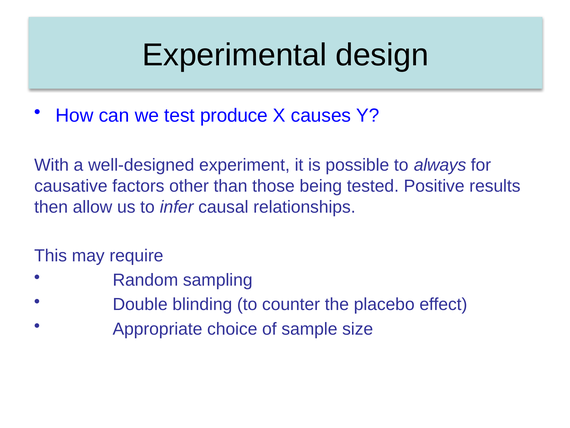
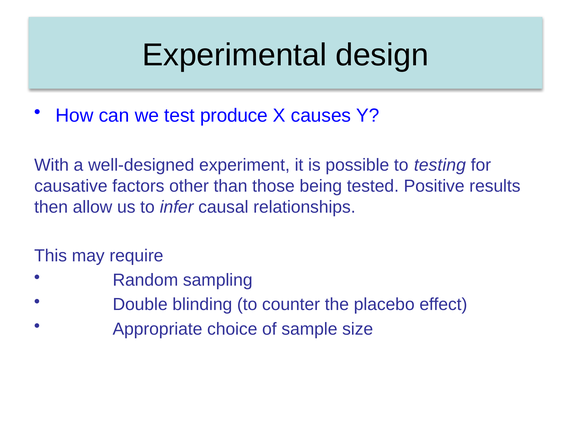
always: always -> testing
